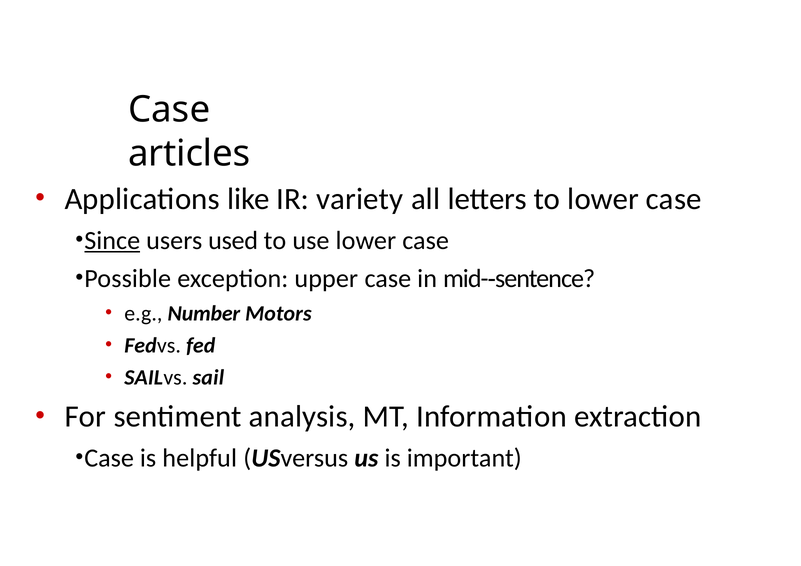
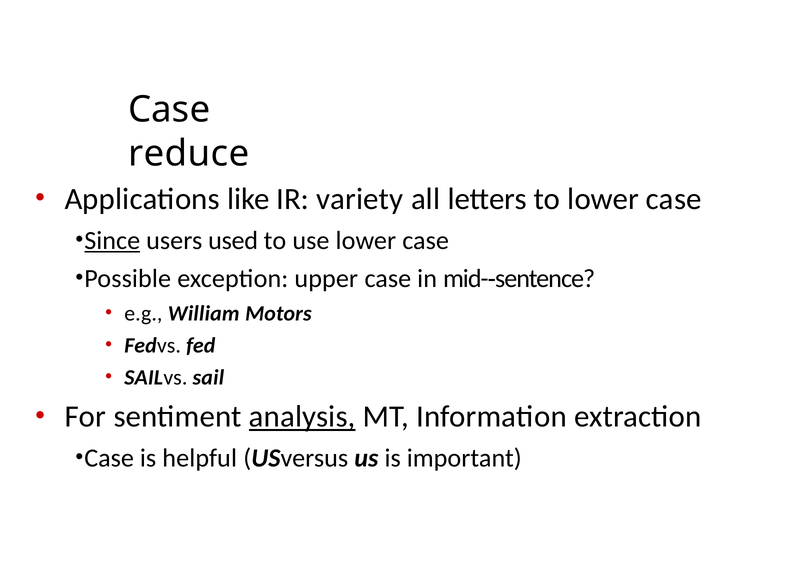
articles: articles -> reduce
Number: Number -> William
analysis underline: none -> present
